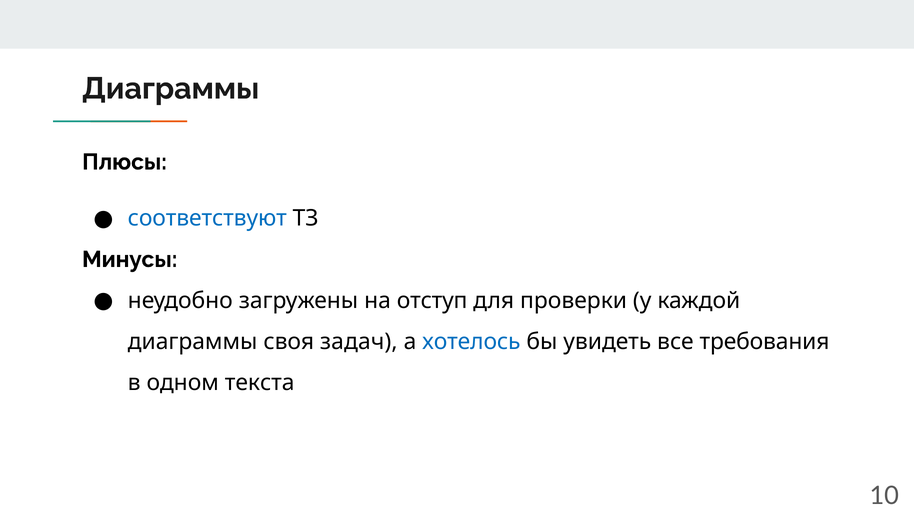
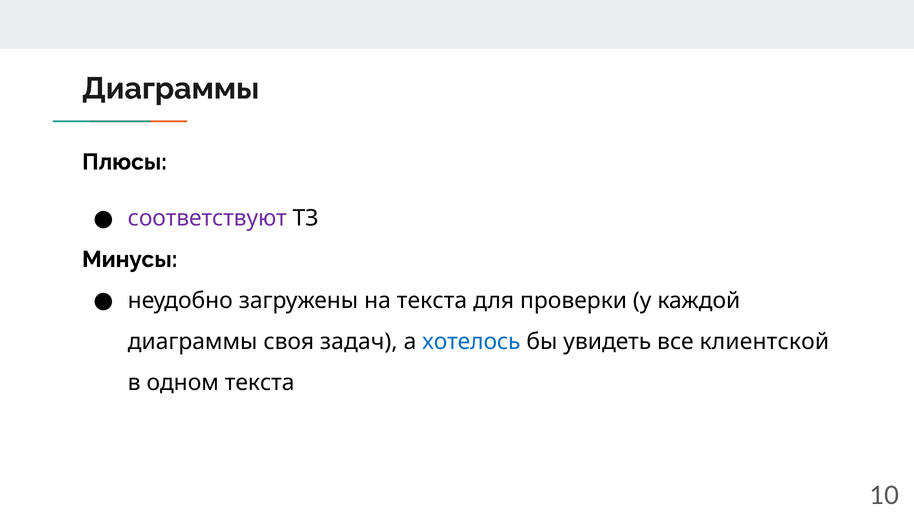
соответствуют colour: blue -> purple
на отступ: отступ -> текста
требования: требования -> клиентской
